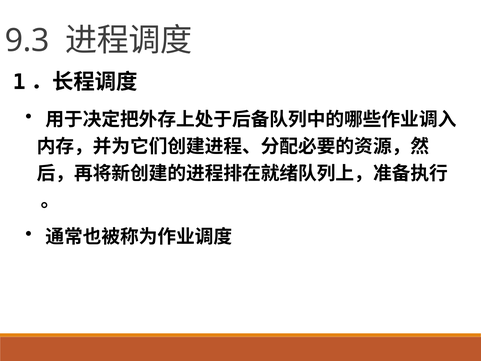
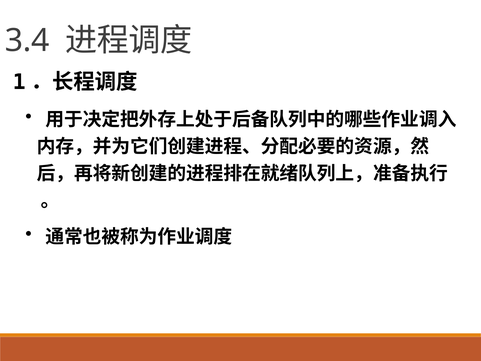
9.3: 9.3 -> 3.4
